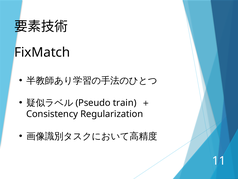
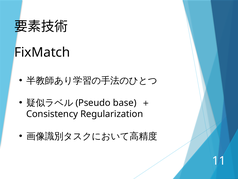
train: train -> base
